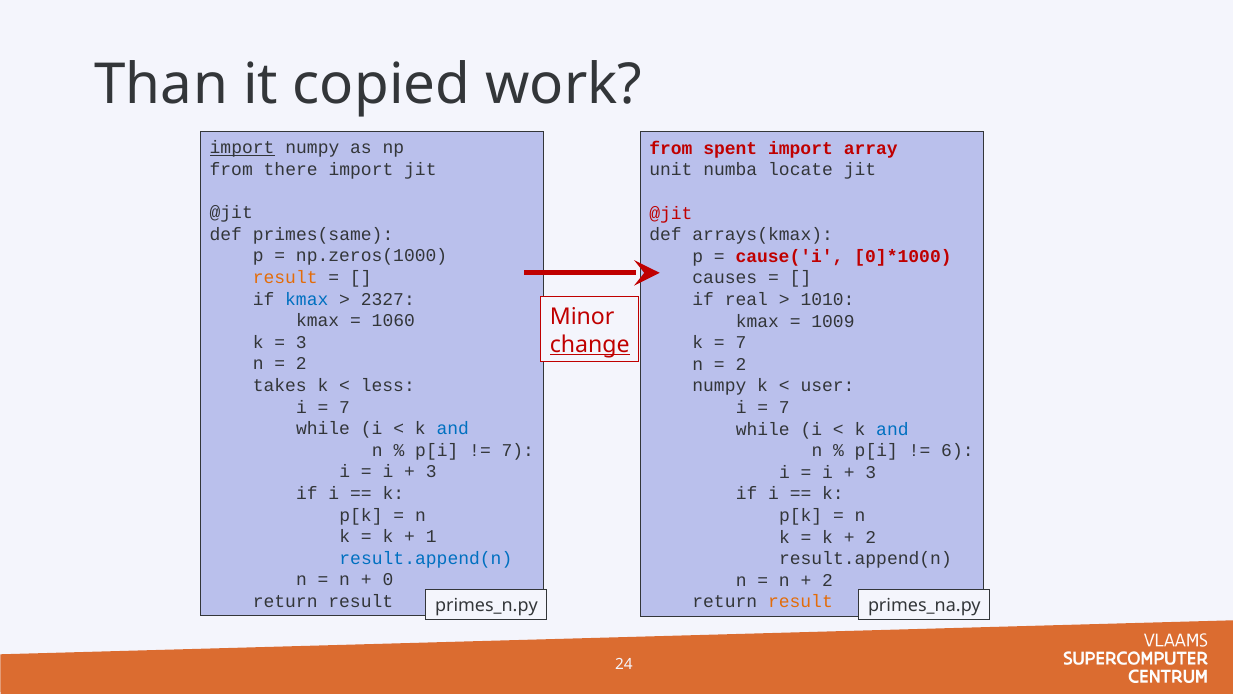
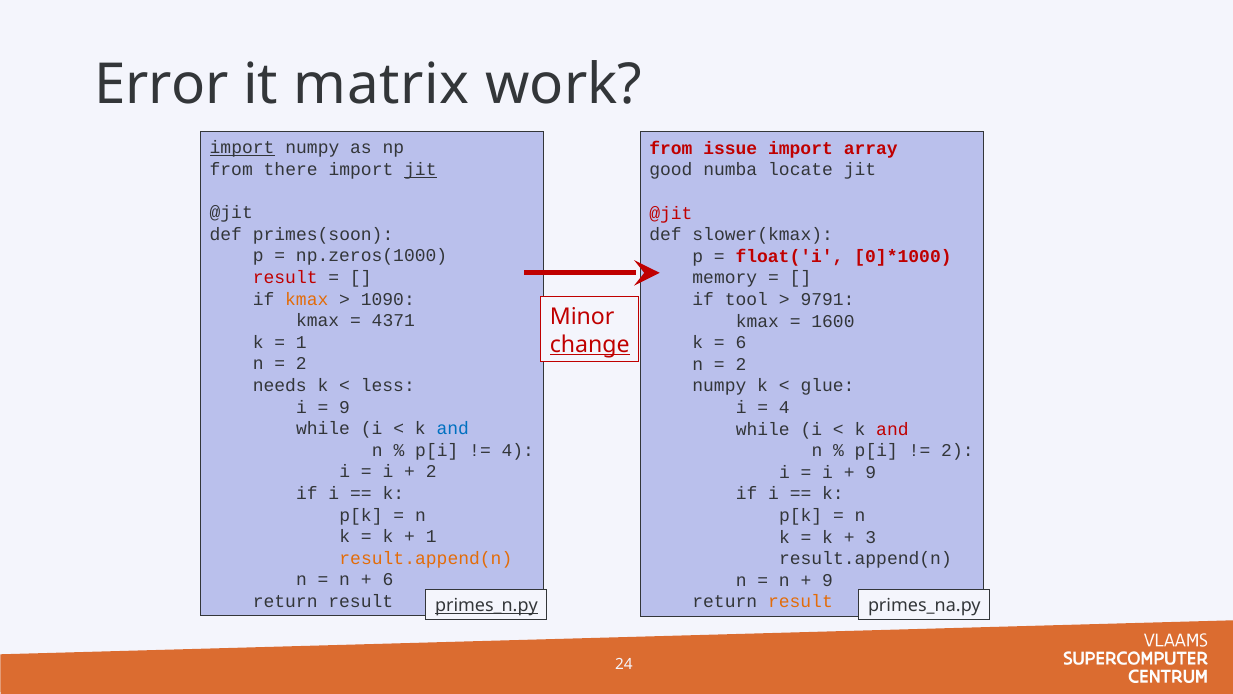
Than: Than -> Error
copied: copied -> matrix
spent: spent -> issue
jit at (420, 169) underline: none -> present
unit: unit -> good
primes(same: primes(same -> primes(soon
arrays(kmax: arrays(kmax -> slower(kmax
cause('i: cause('i -> float('i
result at (285, 277) colour: orange -> red
causes: causes -> memory
kmax at (307, 299) colour: blue -> orange
2327: 2327 -> 1090
real: real -> tool
1010: 1010 -> 9791
1060: 1060 -> 4371
1009: 1009 -> 1600
3 at (301, 342): 3 -> 1
7 at (741, 342): 7 -> 6
takes: takes -> needs
user: user -> glue
7 at (345, 407): 7 -> 9
7 at (784, 407): 7 -> 4
and at (892, 429) colour: blue -> red
7 at (518, 450): 7 -> 4
6 at (957, 450): 6 -> 2
3 at (431, 472): 3 -> 2
3 at (871, 472): 3 -> 9
2 at (871, 537): 2 -> 3
result.append(n at (426, 558) colour: blue -> orange
0 at (388, 580): 0 -> 6
2 at (828, 580): 2 -> 9
primes_n.py underline: none -> present
